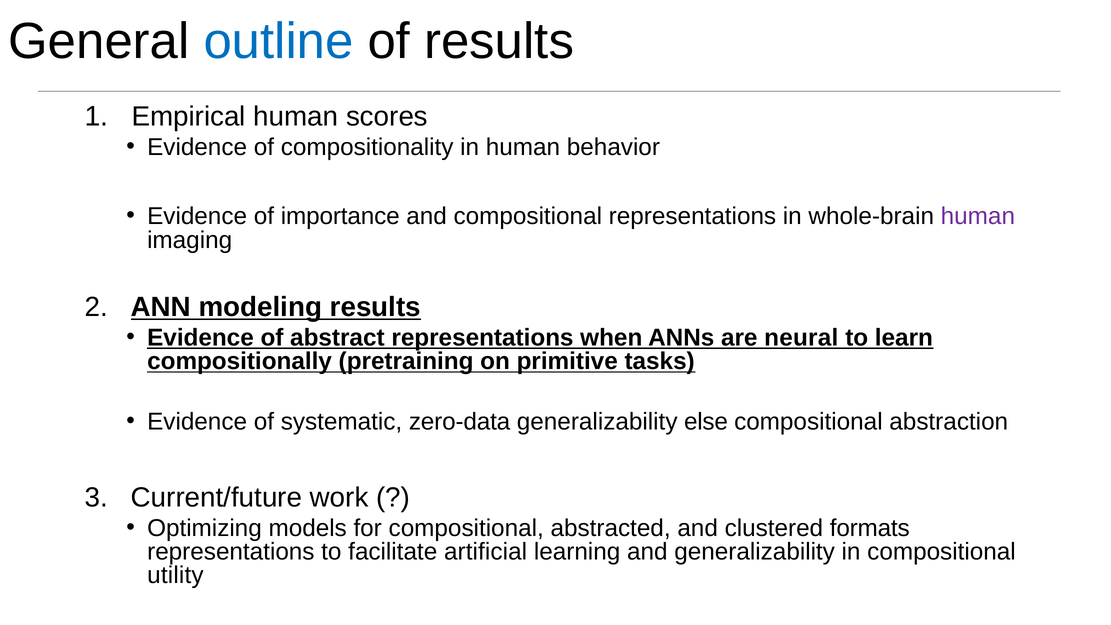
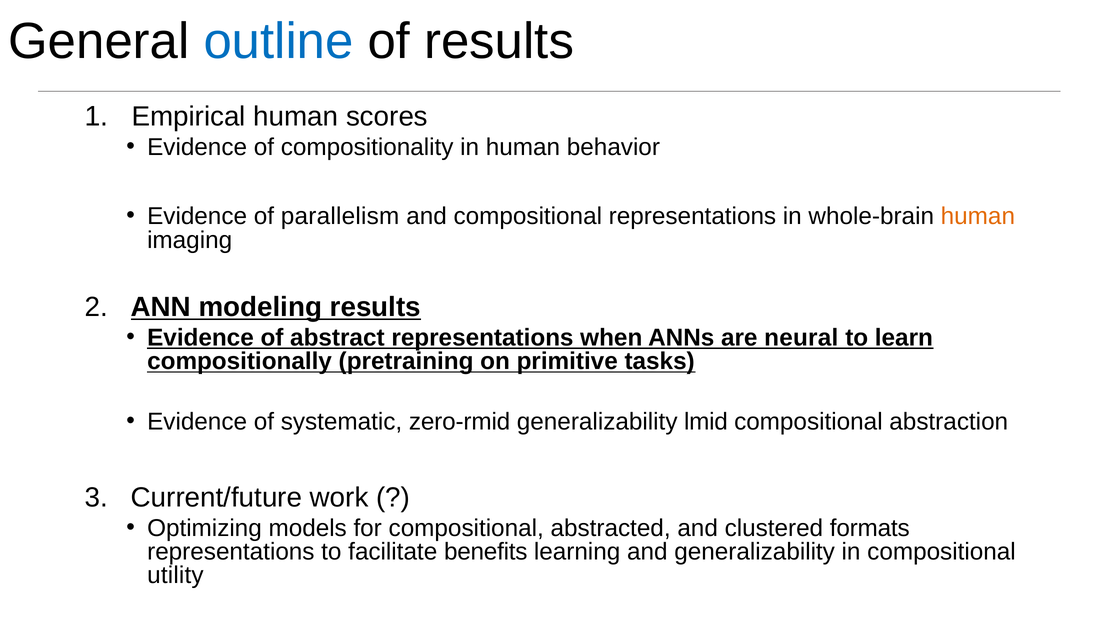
importance: importance -> parallelism
human at (978, 216) colour: purple -> orange
zero-data: zero-data -> zero-rmid
else: else -> lmid
artificial: artificial -> benefits
